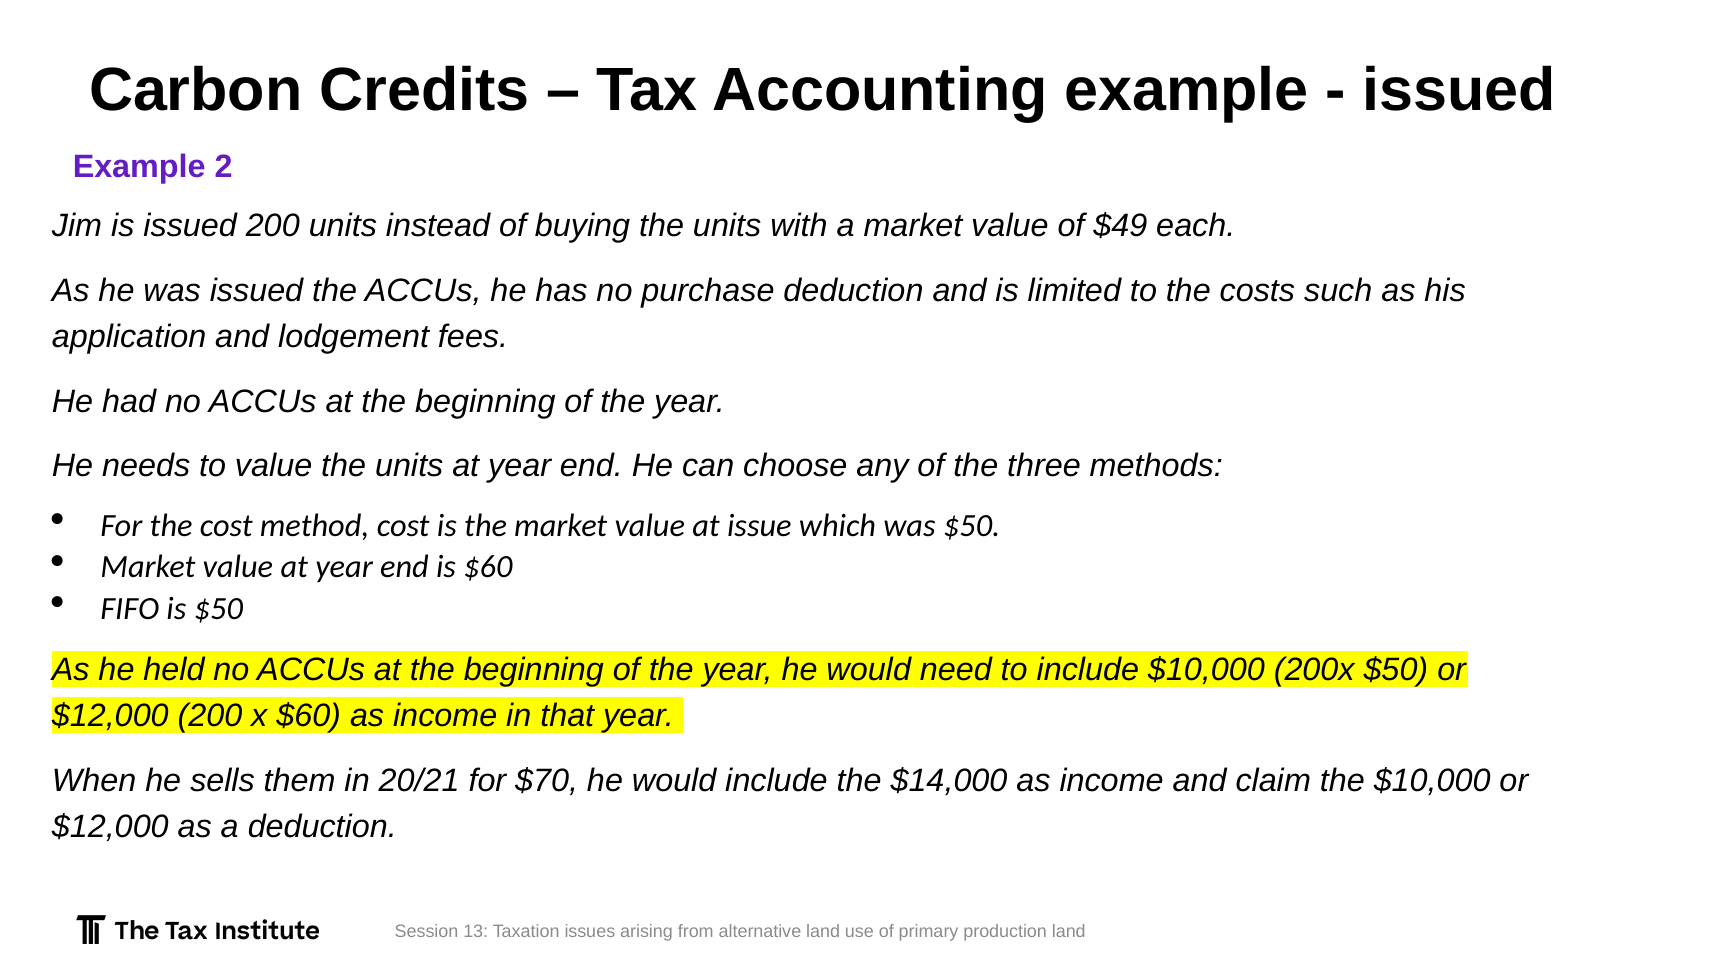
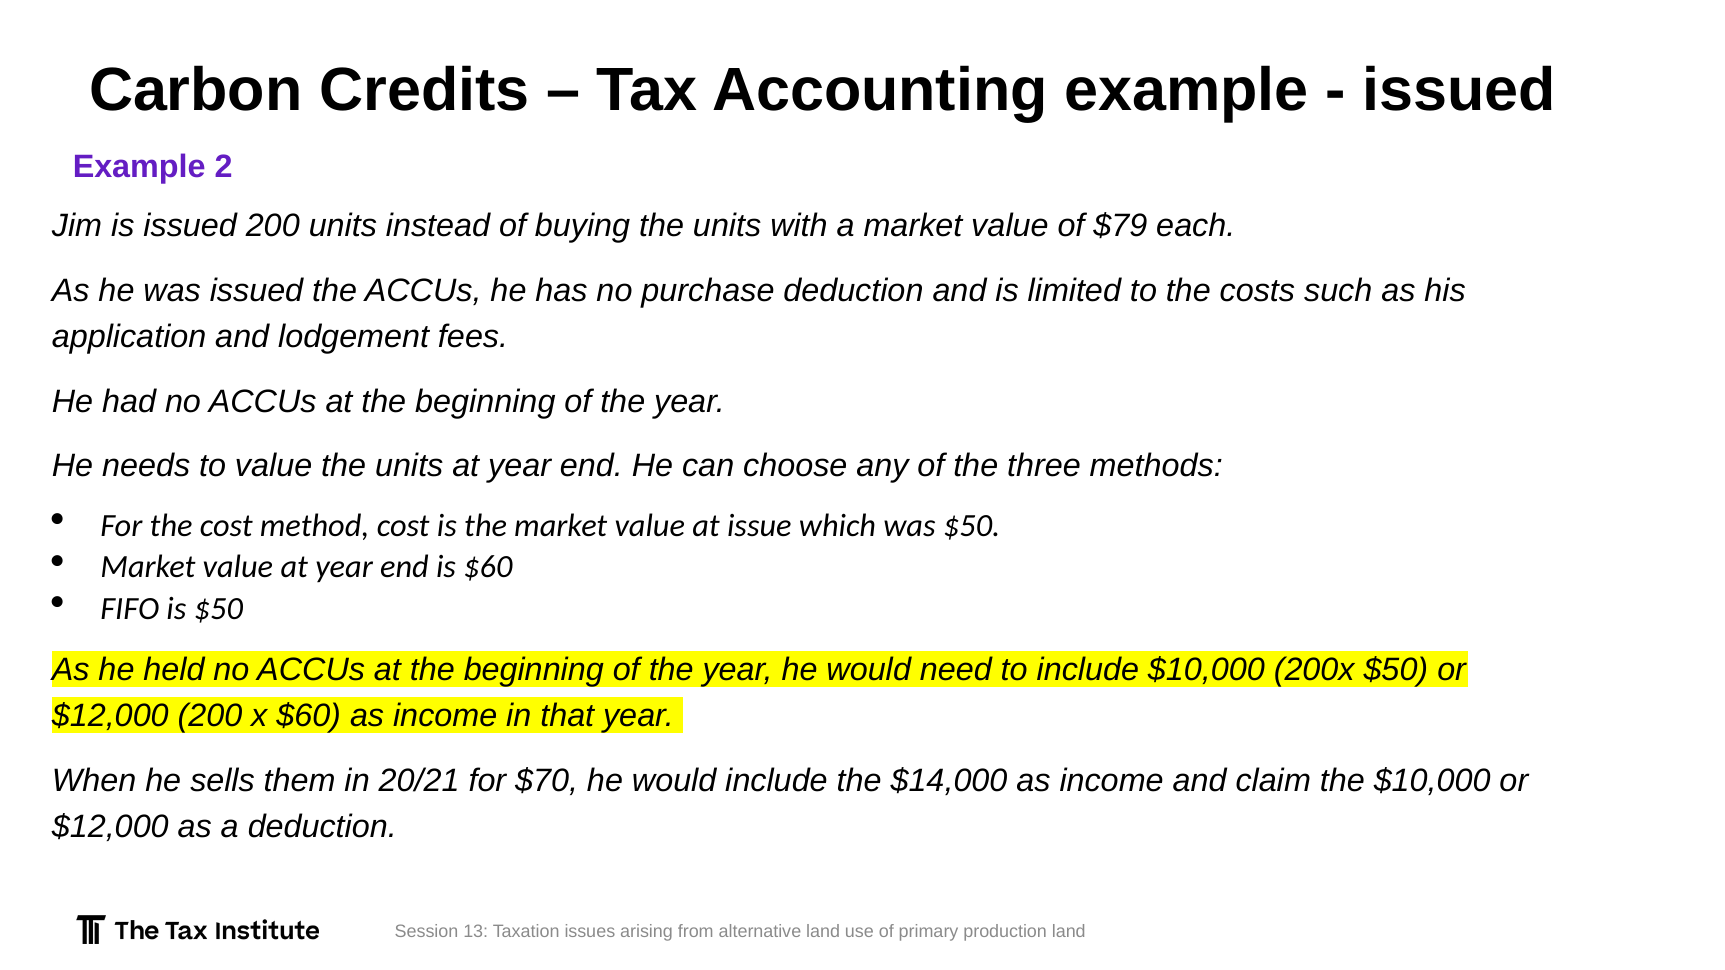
$49: $49 -> $79
